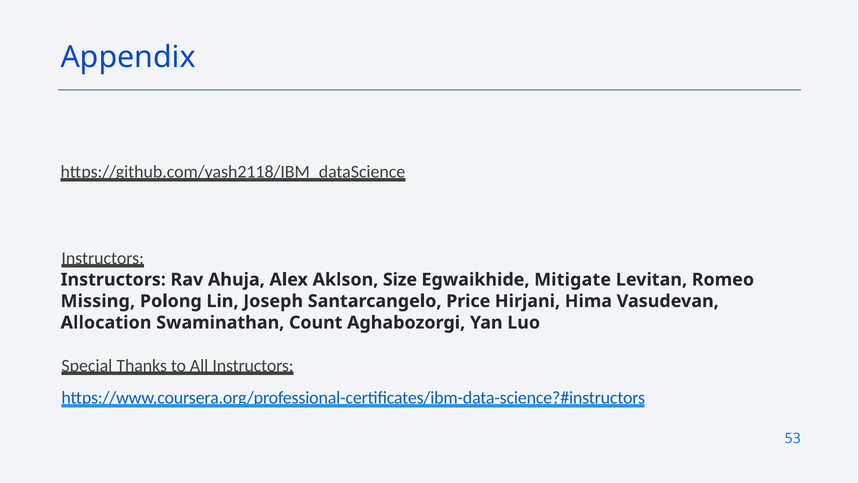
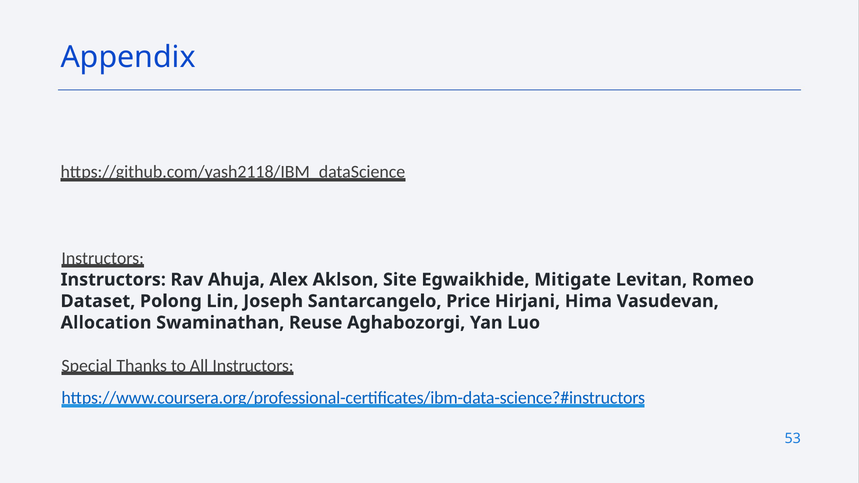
Size: Size -> Site
Missing: Missing -> Dataset
Count: Count -> Reuse
